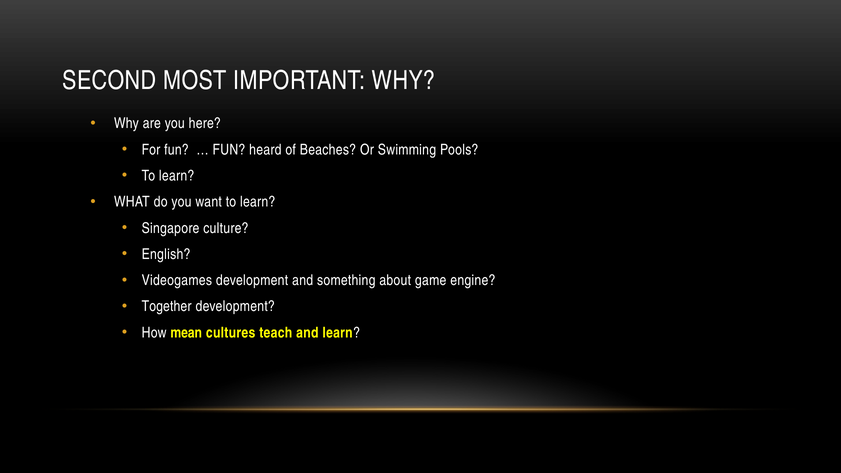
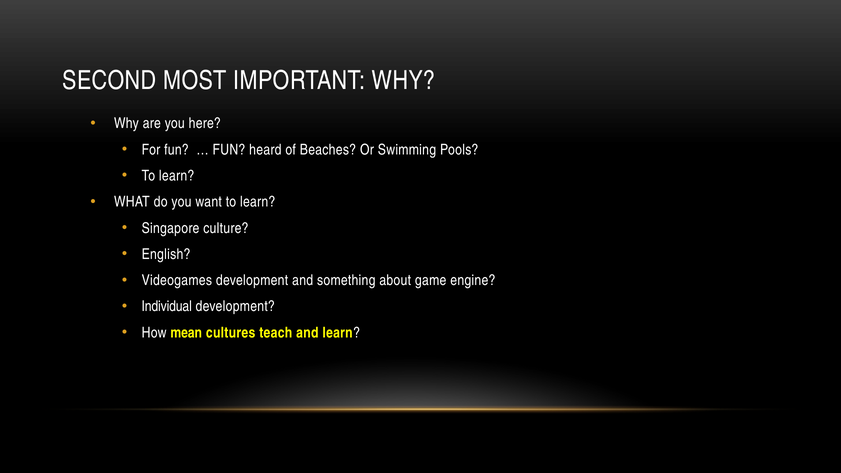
Together: Together -> Individual
